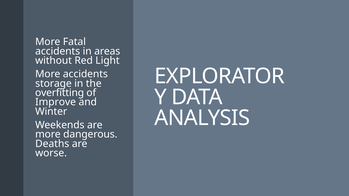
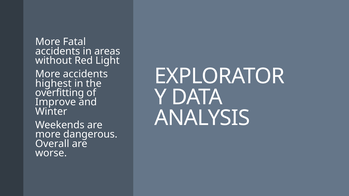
storage: storage -> highest
Deaths: Deaths -> Overall
